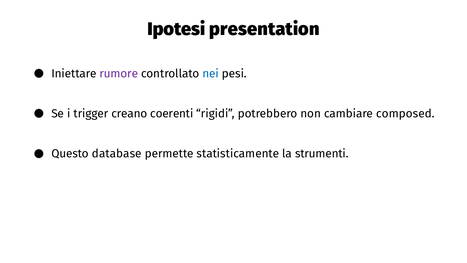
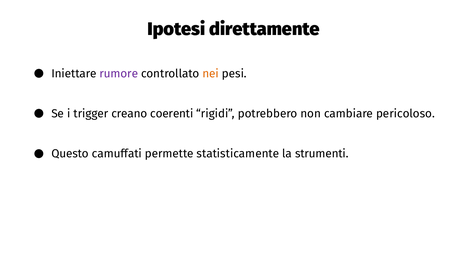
presentation: presentation -> direttamente
nei colour: blue -> orange
composed: composed -> pericoloso
database: database -> camuffati
